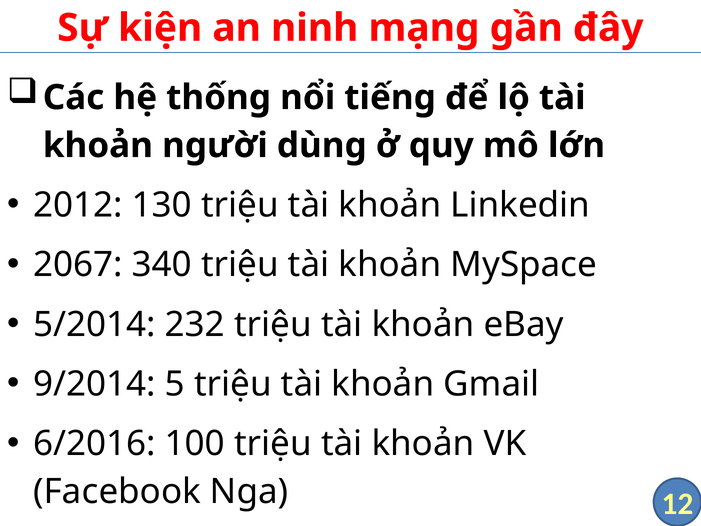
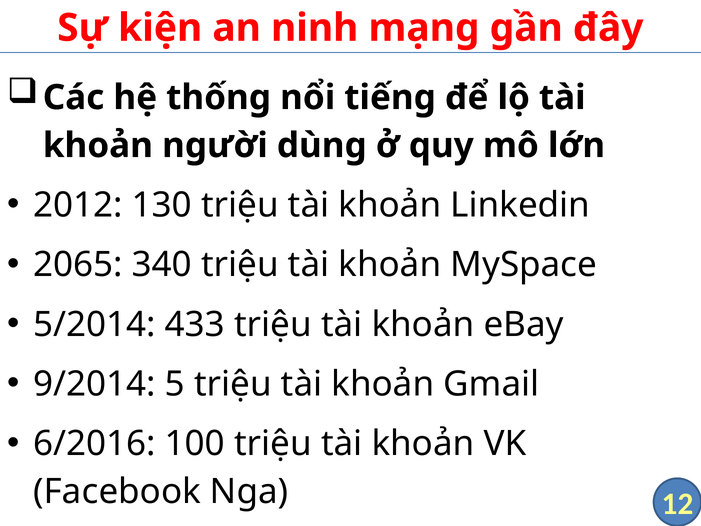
2067: 2067 -> 2065
232: 232 -> 433
